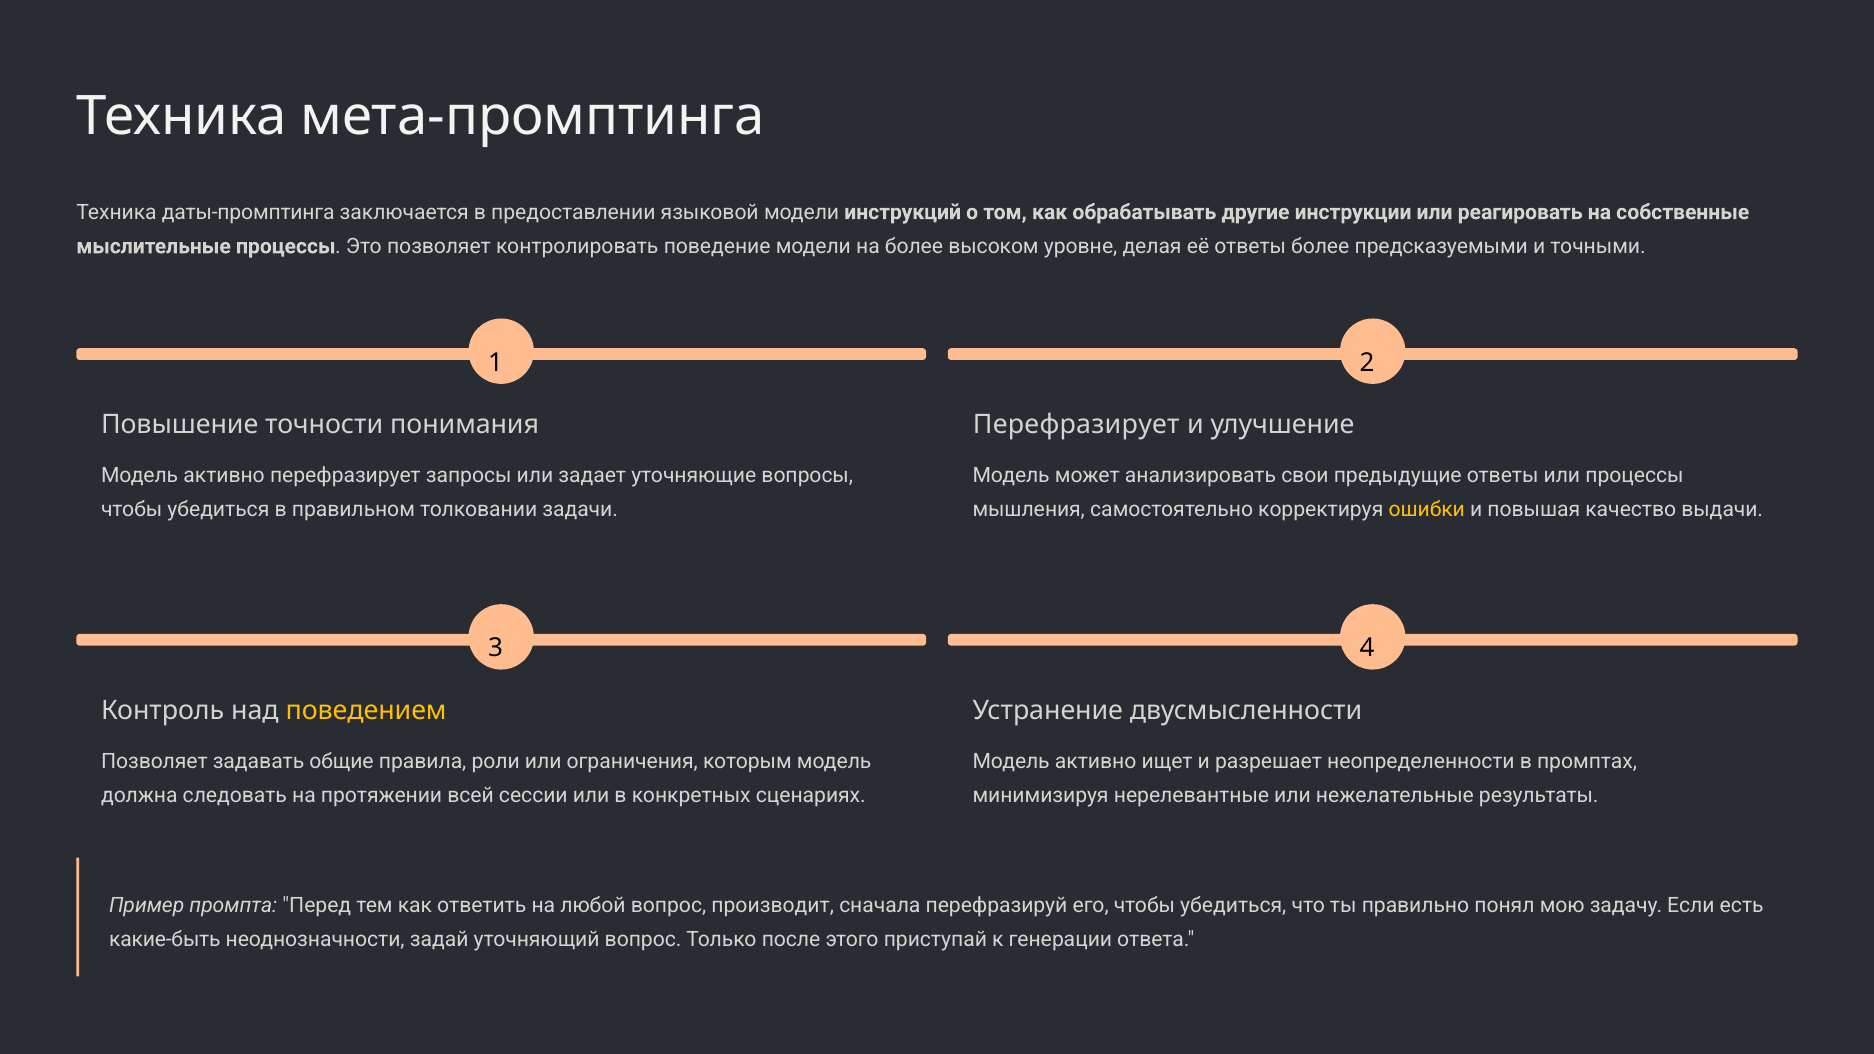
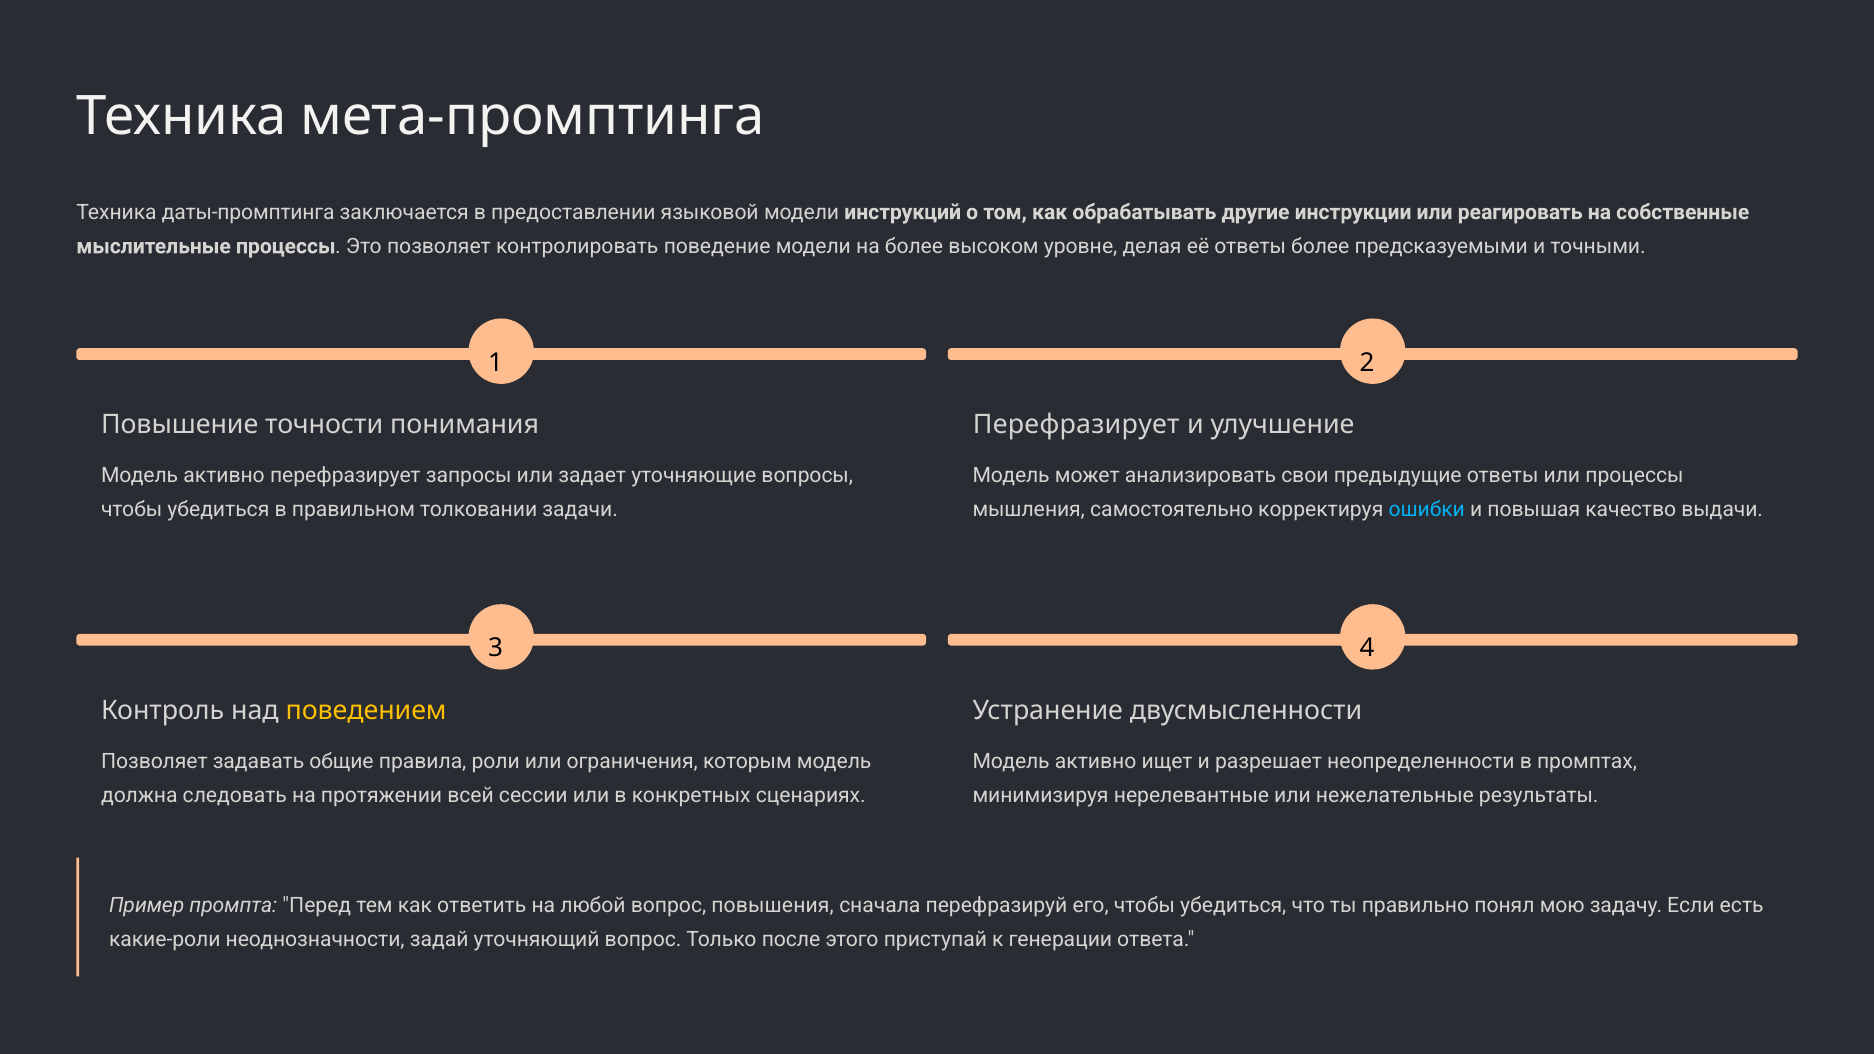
ошибки colour: yellow -> light blue
производит: производит -> повышения
какие-быть: какие-быть -> какие-роли
